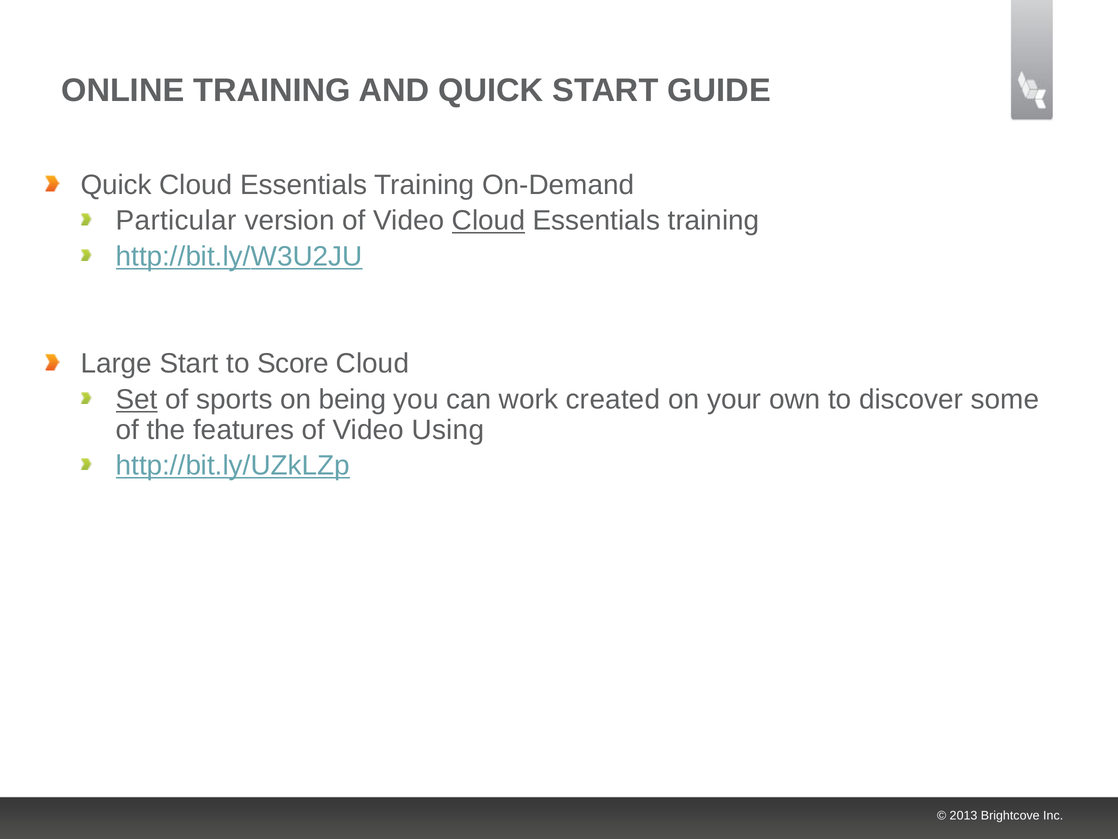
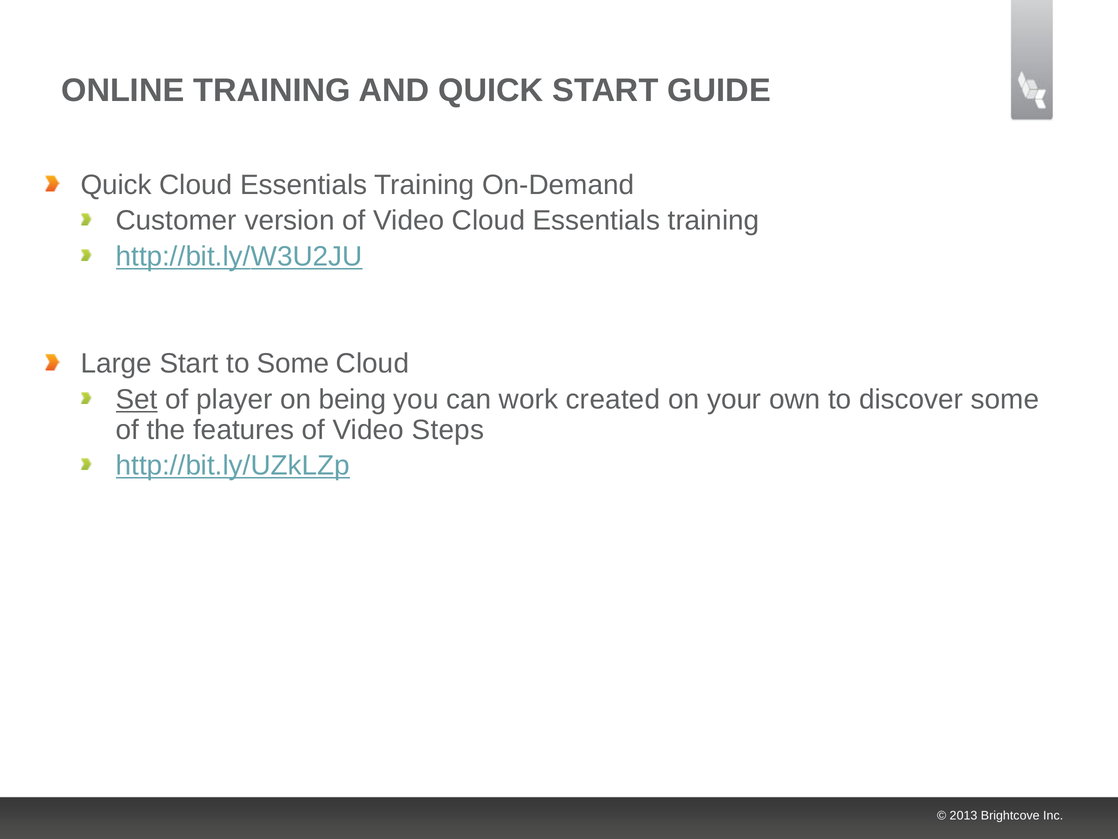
Particular: Particular -> Customer
Cloud at (489, 221) underline: present -> none
to Score: Score -> Some
sports: sports -> player
Using: Using -> Steps
